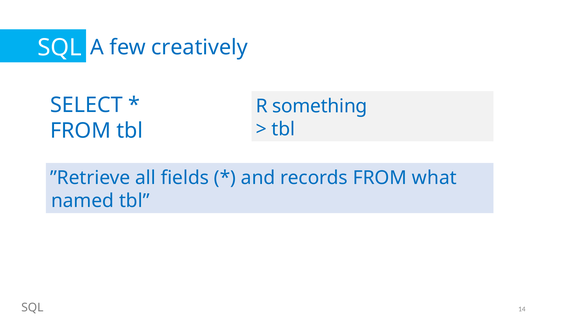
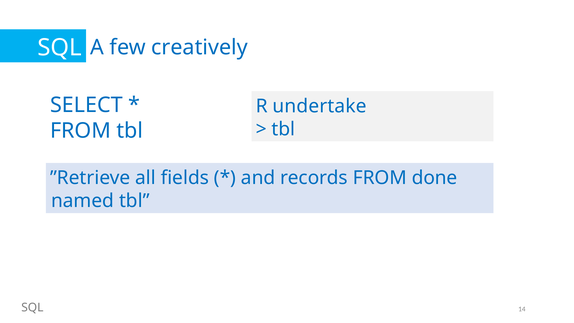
something: something -> undertake
what: what -> done
